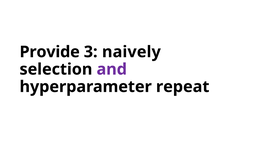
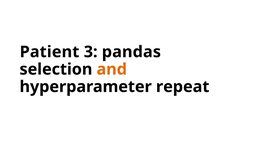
Provide: Provide -> Patient
naively: naively -> pandas
and colour: purple -> orange
